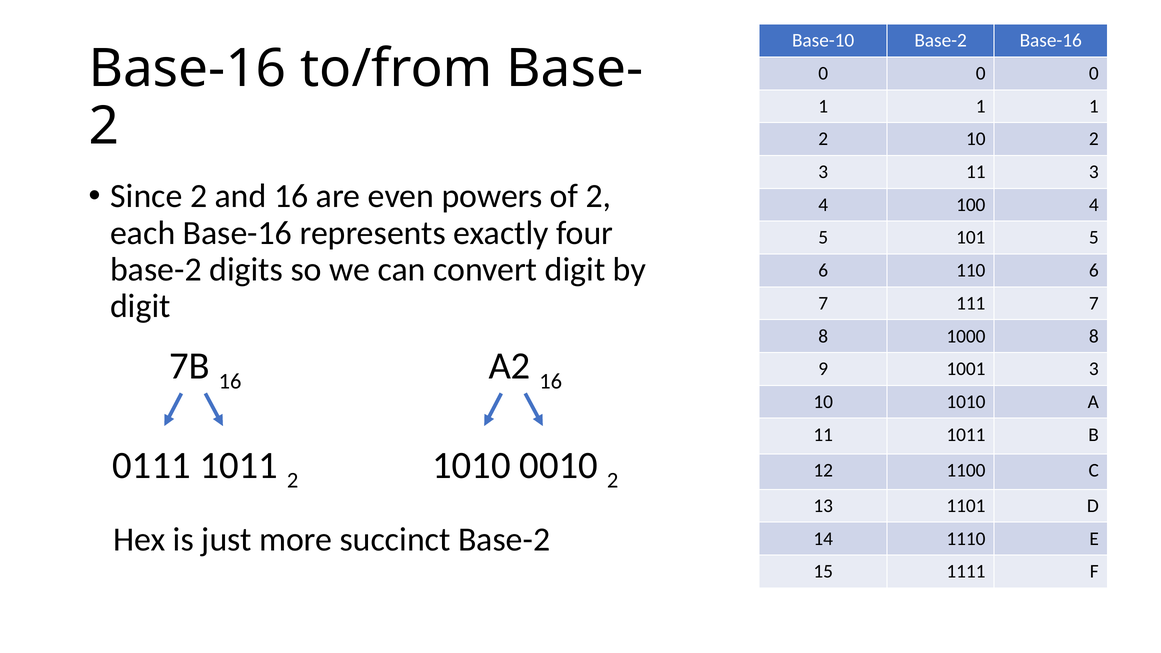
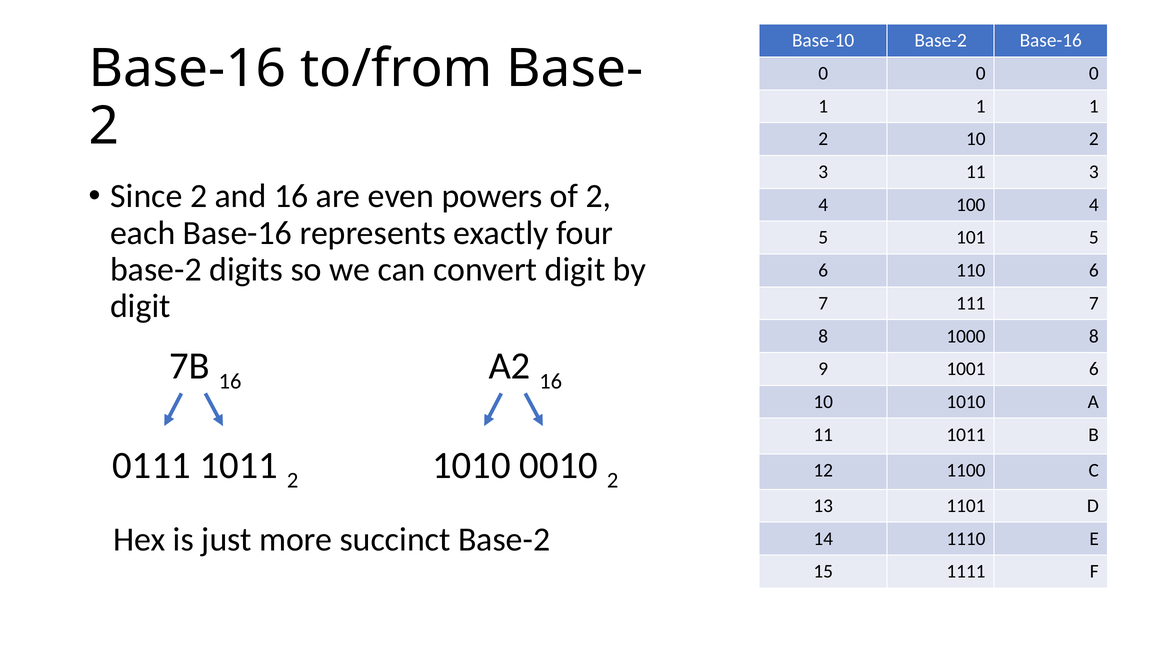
1001 3: 3 -> 6
